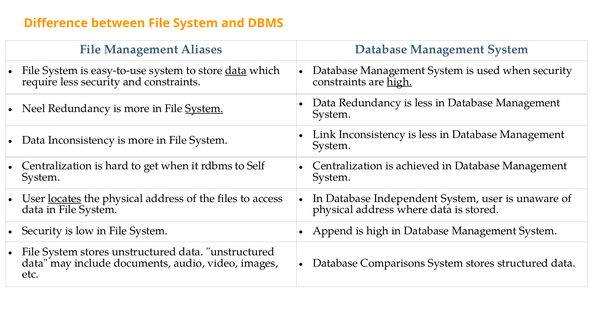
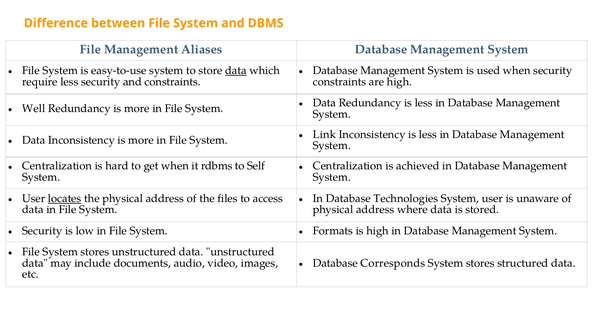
high at (400, 82) underline: present -> none
Neel: Neel -> Well
System at (204, 109) underline: present -> none
Independent: Independent -> Technologies
Append: Append -> Formats
Comparisons: Comparisons -> Corresponds
